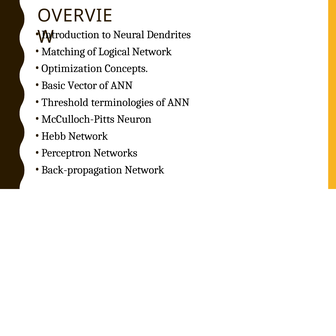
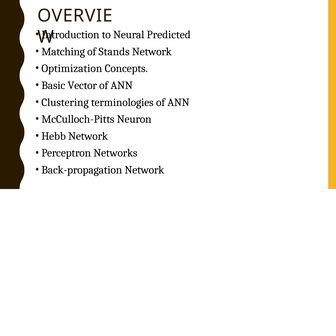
Dendrites: Dendrites -> Predicted
Logical: Logical -> Stands
Threshold: Threshold -> Clustering
